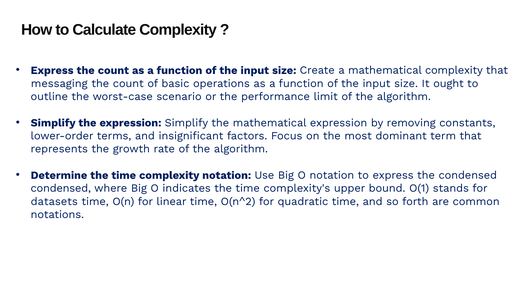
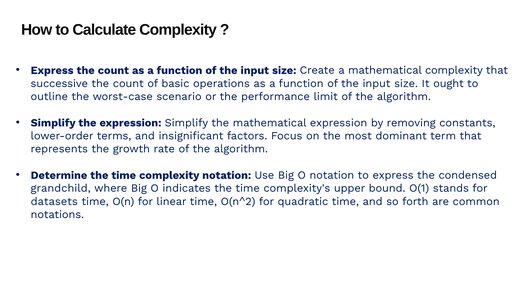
messaging: messaging -> successive
condensed at (61, 189): condensed -> grandchild
